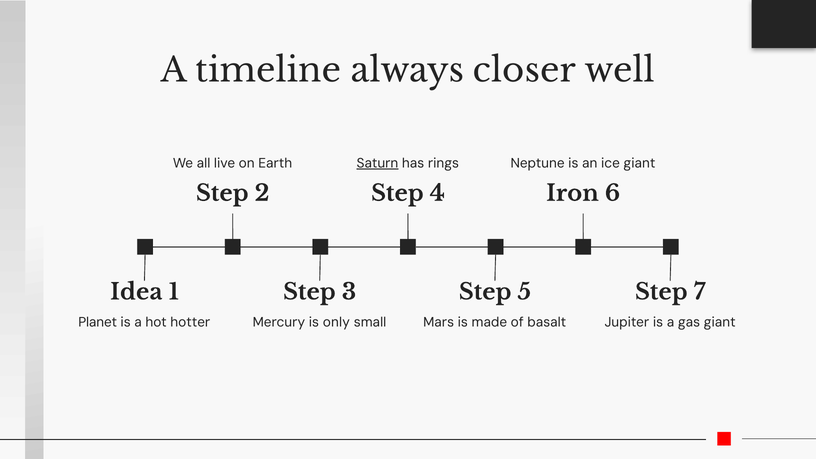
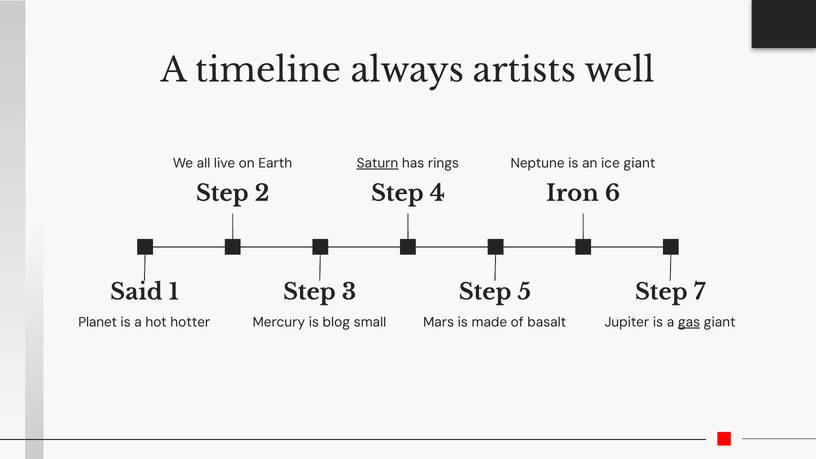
closer: closer -> artists
Idea: Idea -> Said
only: only -> blog
gas underline: none -> present
